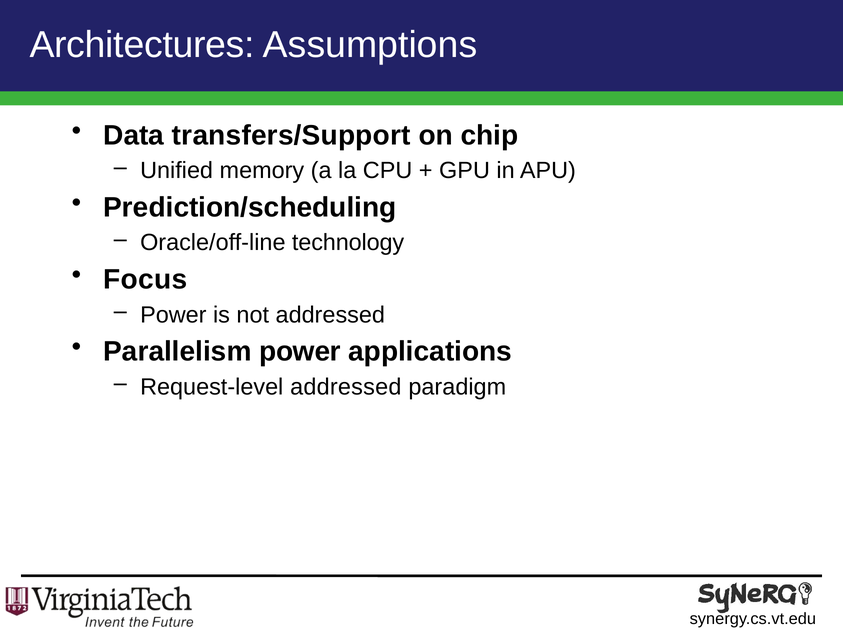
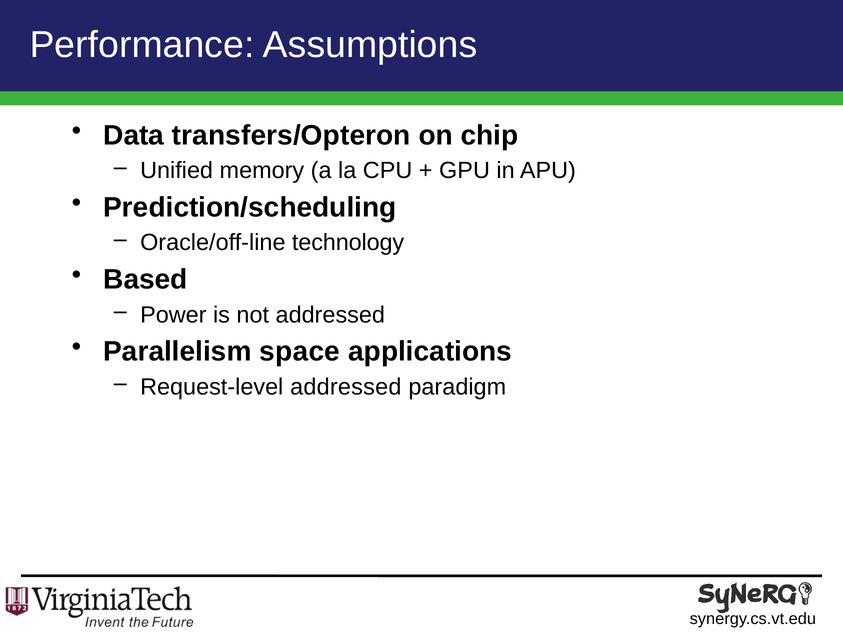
Architectures: Architectures -> Performance
transfers/Support: transfers/Support -> transfers/Opteron
Focus: Focus -> Based
Parallelism power: power -> space
